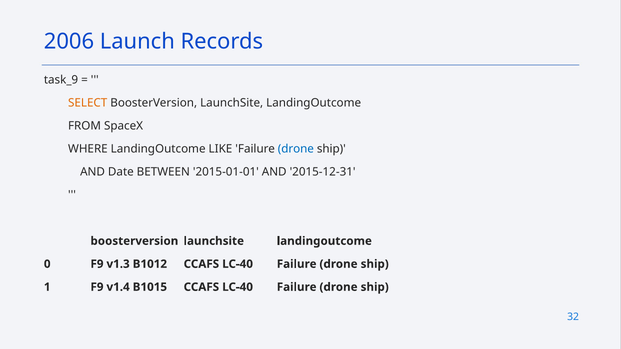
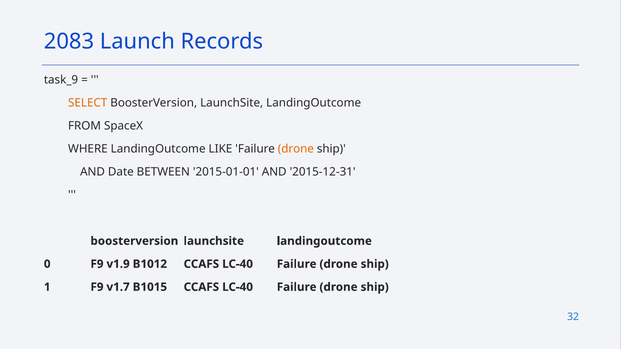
2006: 2006 -> 2083
drone at (296, 149) colour: blue -> orange
v1.3: v1.3 -> v1.9
v1.4: v1.4 -> v1.7
